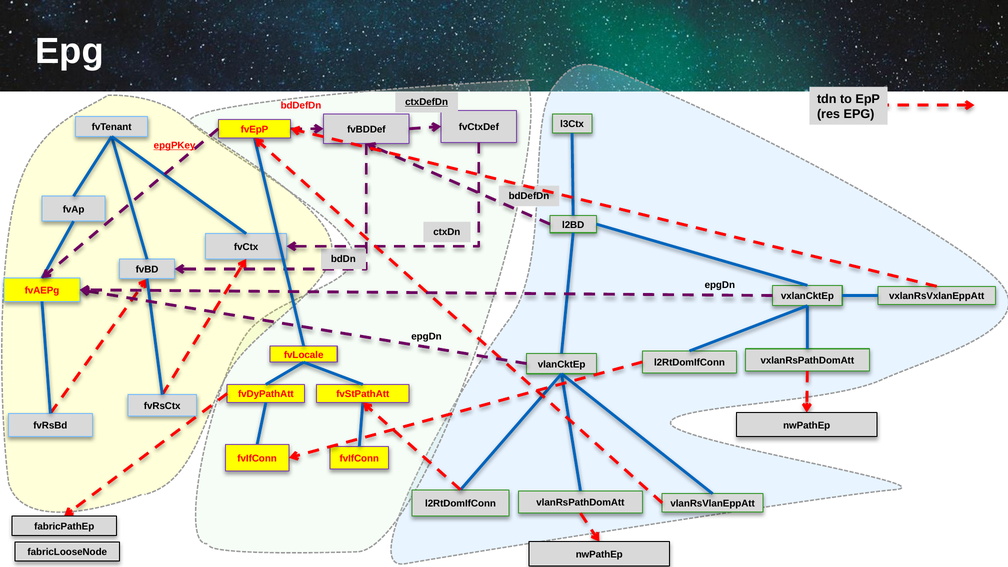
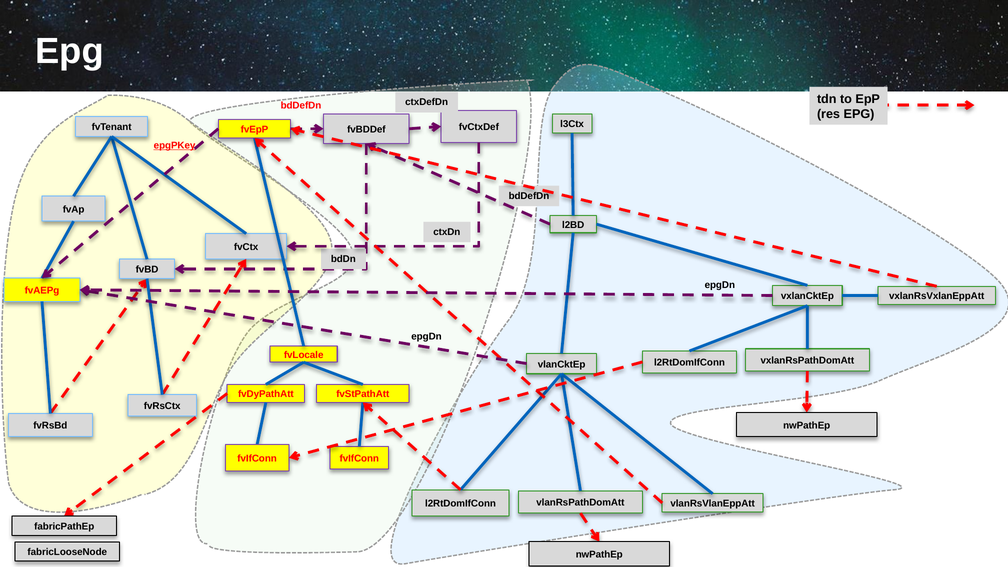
ctxDefDn underline: present -> none
